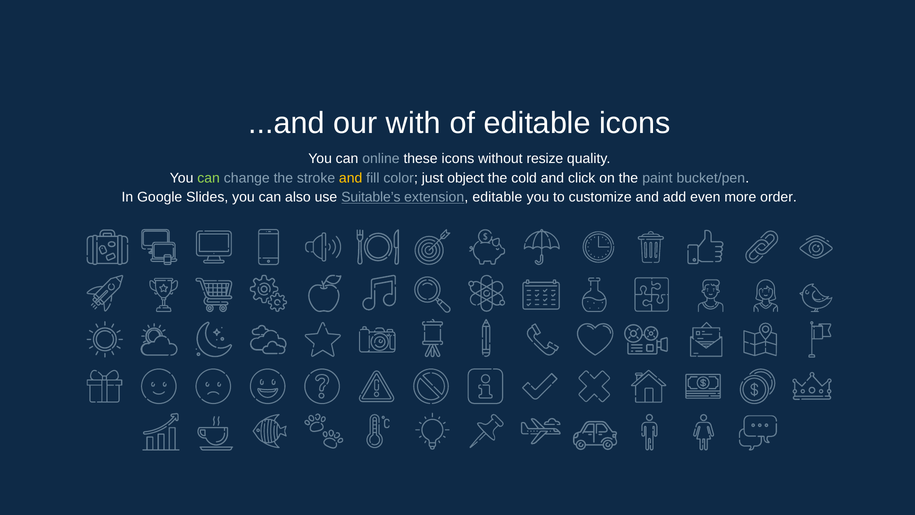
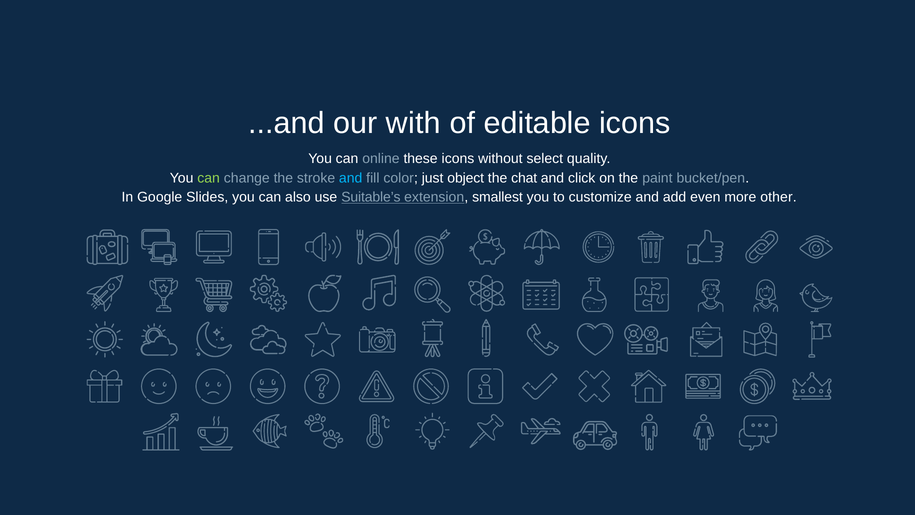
resize: resize -> select
and at (351, 178) colour: yellow -> light blue
cold: cold -> chat
extension editable: editable -> smallest
order: order -> other
